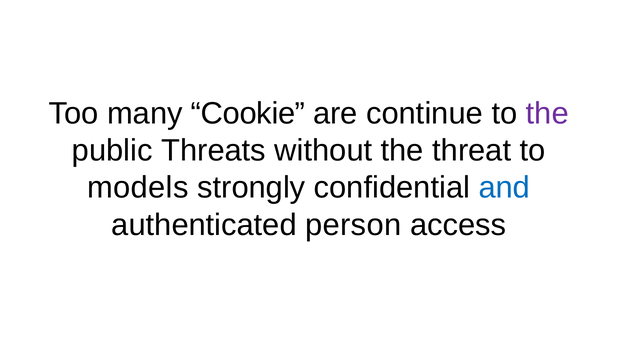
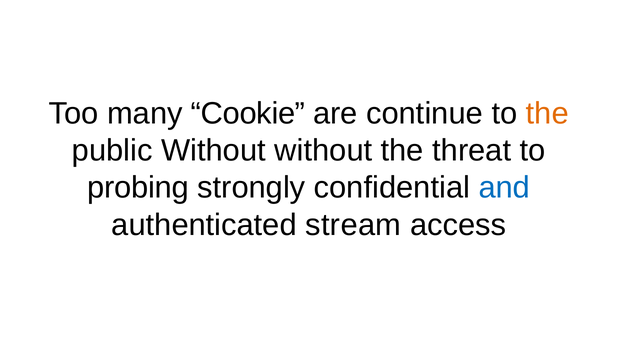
the at (547, 113) colour: purple -> orange
public Threats: Threats -> Without
models: models -> probing
person: person -> stream
